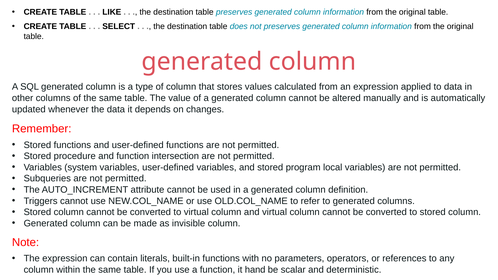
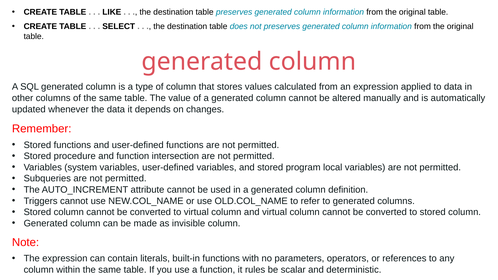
hand: hand -> rules
